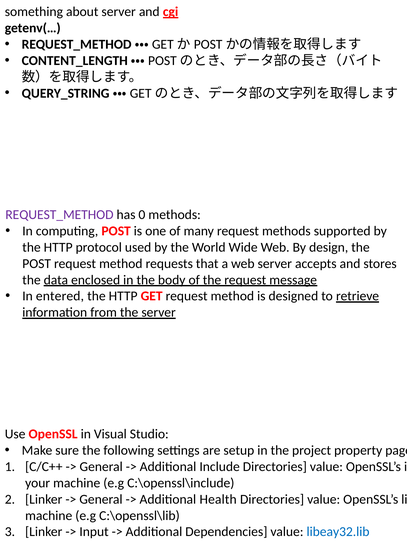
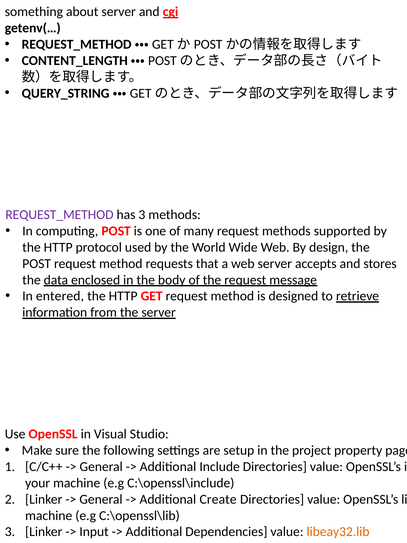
has 0: 0 -> 3
Health: Health -> Create
libeay32.lib colour: blue -> orange
